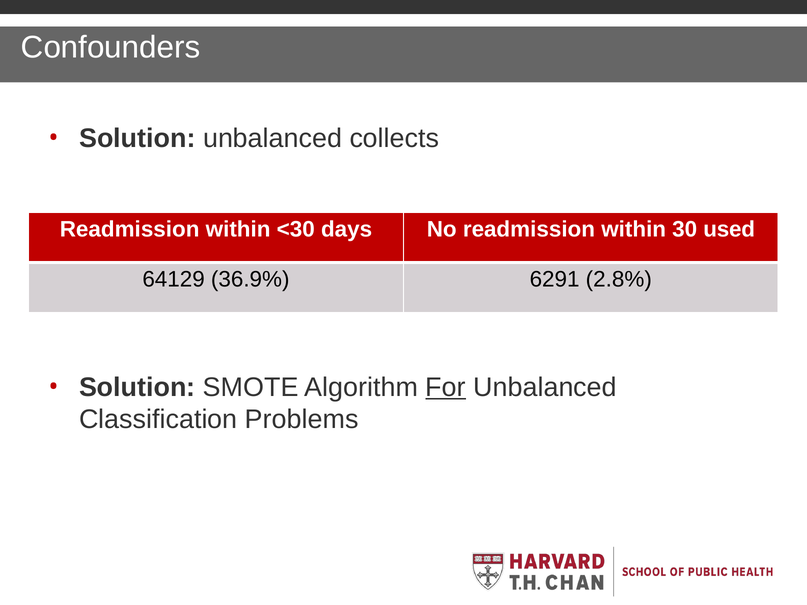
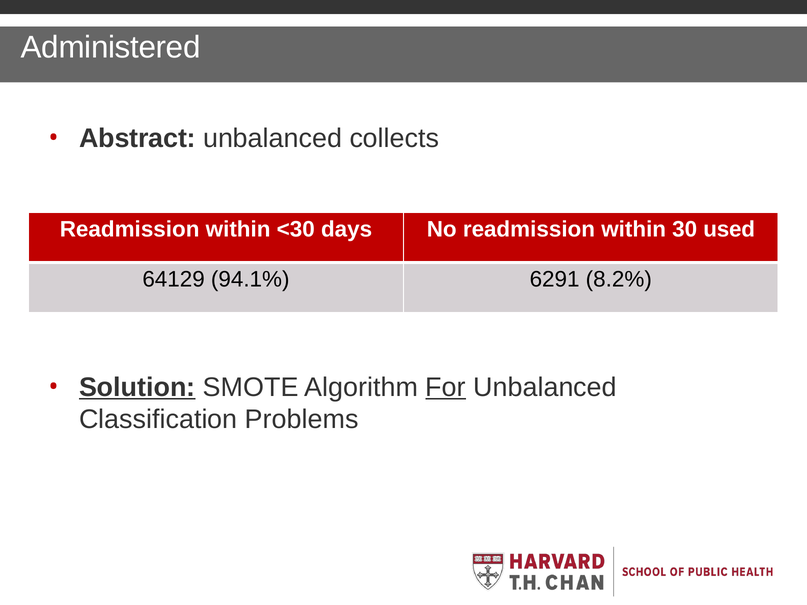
Confounders: Confounders -> Administered
Solution at (137, 138): Solution -> Abstract
36.9%: 36.9% -> 94.1%
2.8%: 2.8% -> 8.2%
Solution at (137, 387) underline: none -> present
